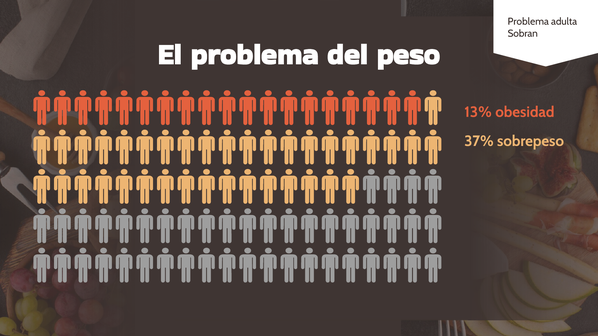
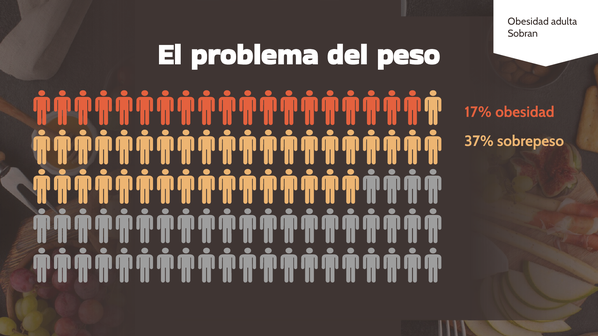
Problema at (528, 22): Problema -> Obesidad
13%: 13% -> 17%
